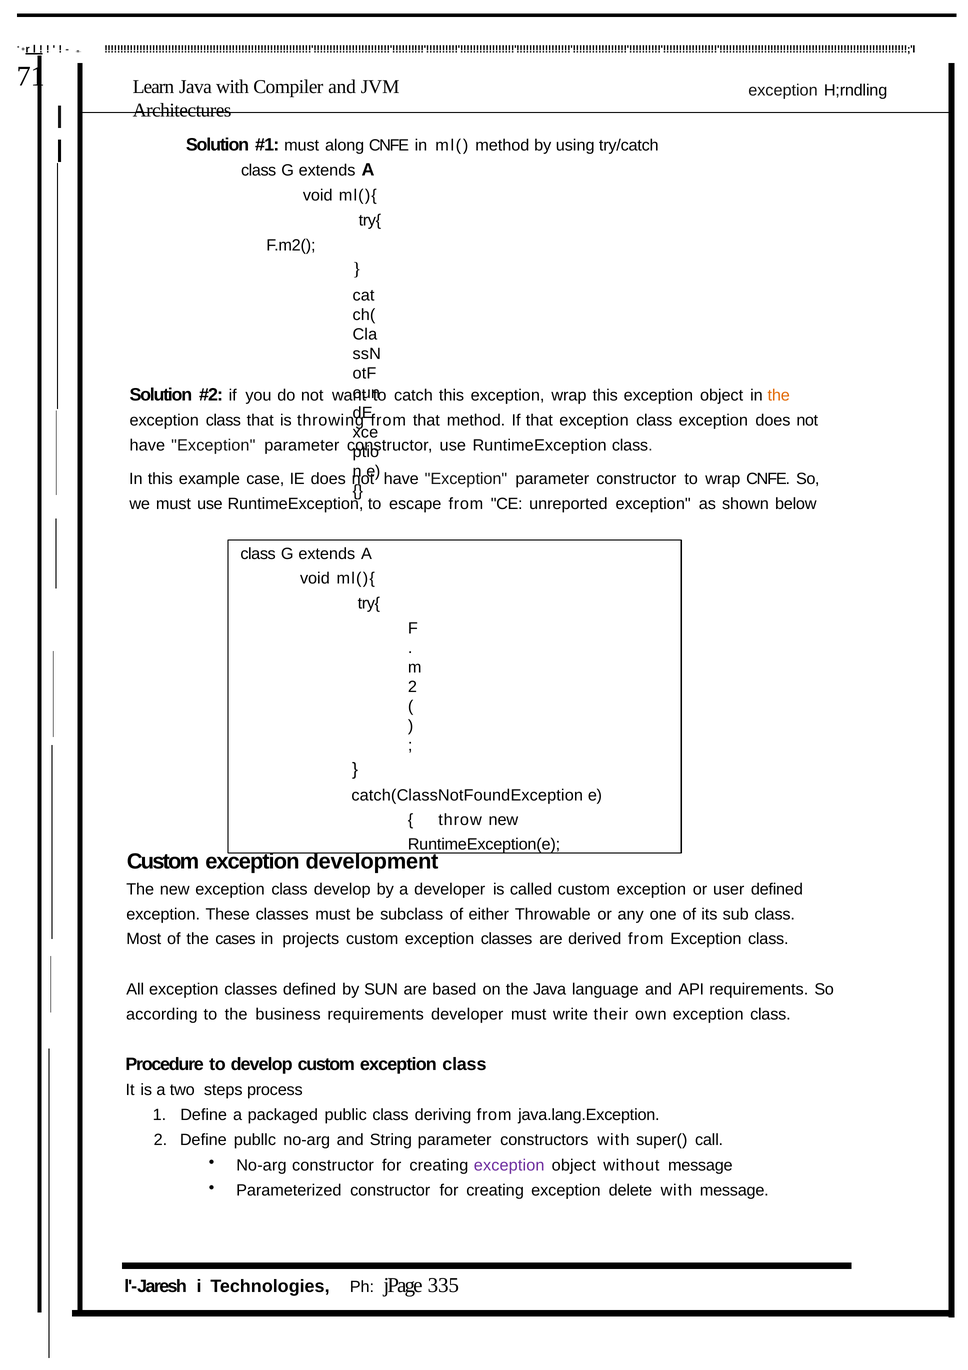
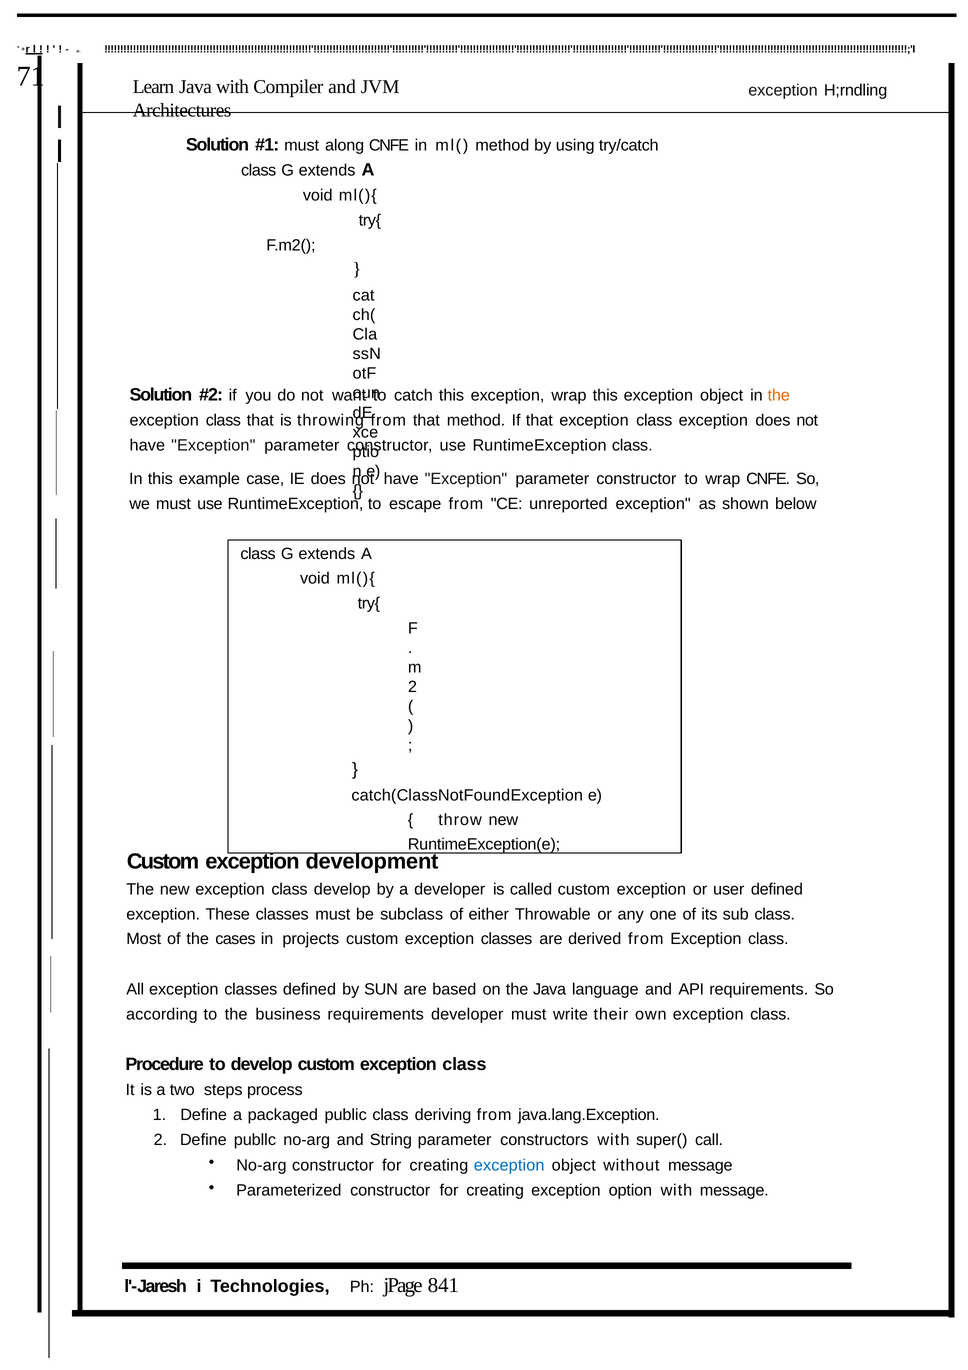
exception at (509, 1165) colour: purple -> blue
delete: delete -> option
335: 335 -> 841
